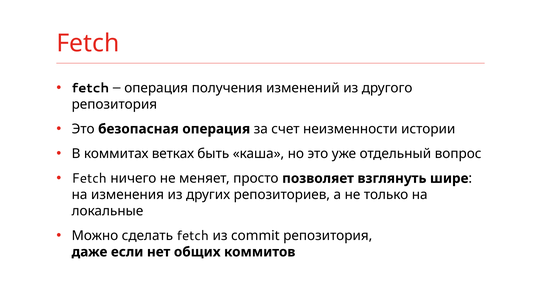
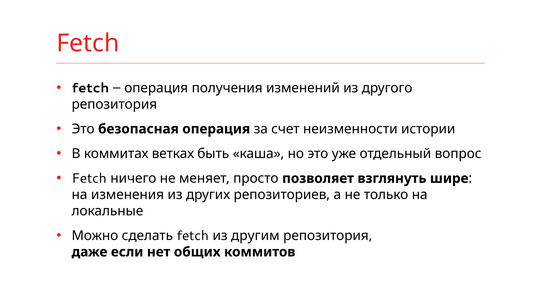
commit: commit -> другим
